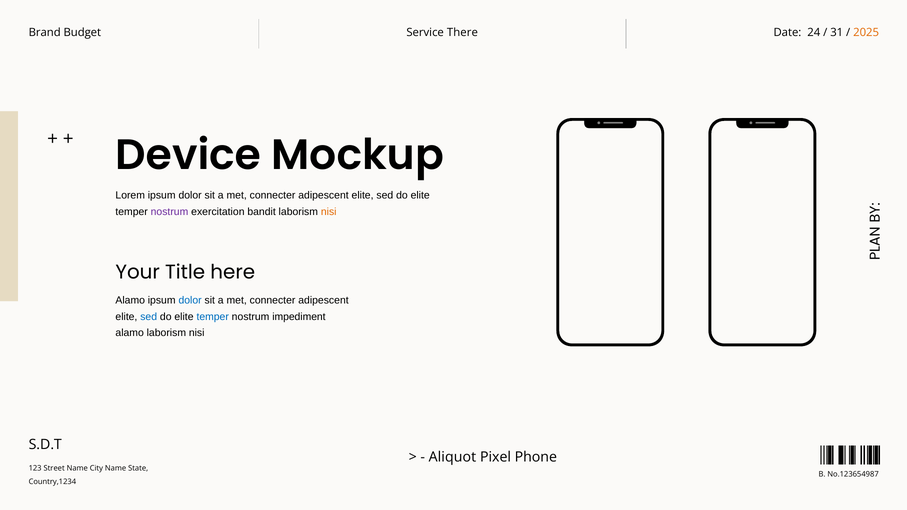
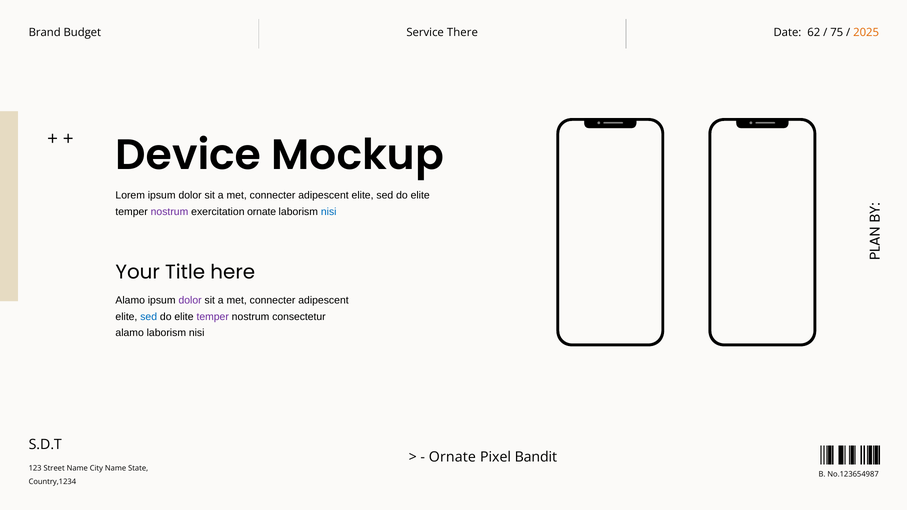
24: 24 -> 62
31: 31 -> 75
exercitation bandit: bandit -> ornate
nisi at (329, 212) colour: orange -> blue
dolor at (190, 301) colour: blue -> purple
temper at (213, 317) colour: blue -> purple
impediment: impediment -> consectetur
Aliquot at (452, 457): Aliquot -> Ornate
Phone: Phone -> Bandit
